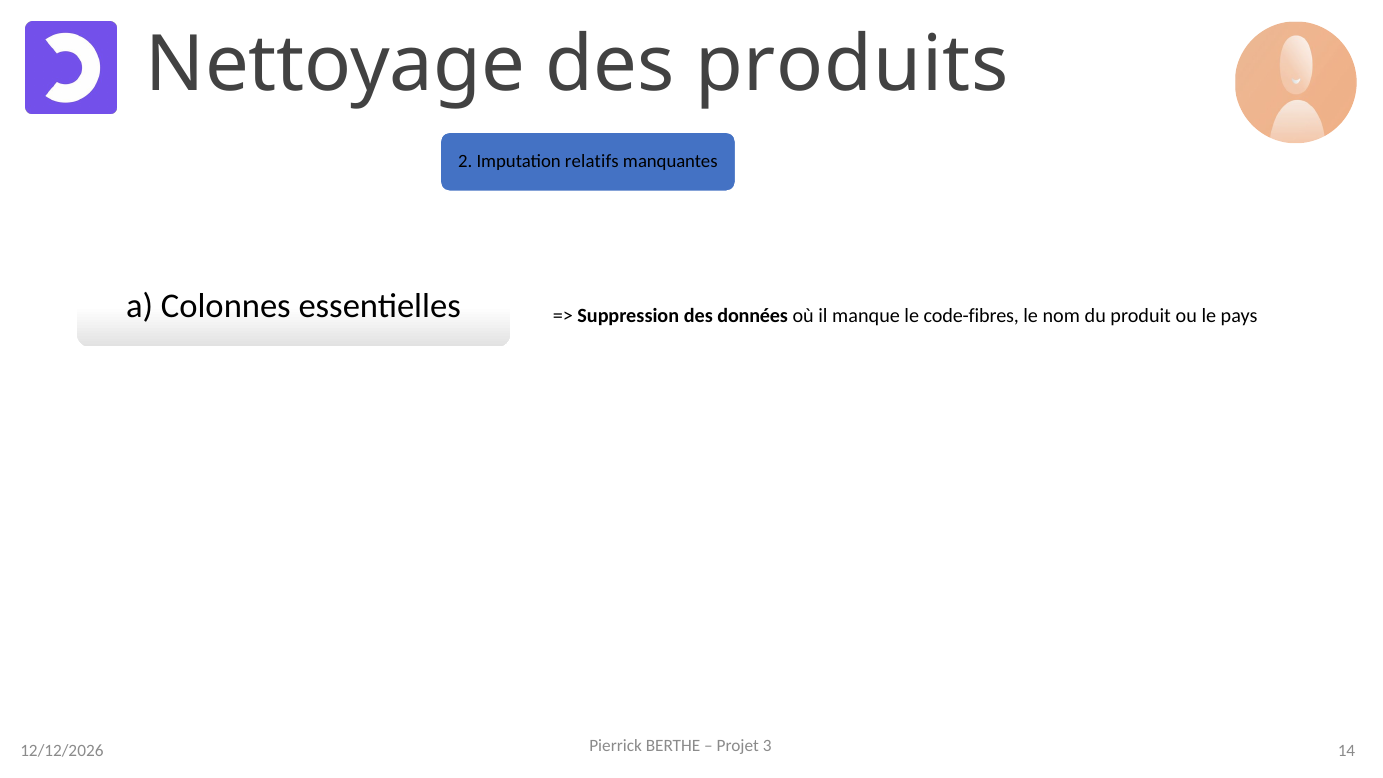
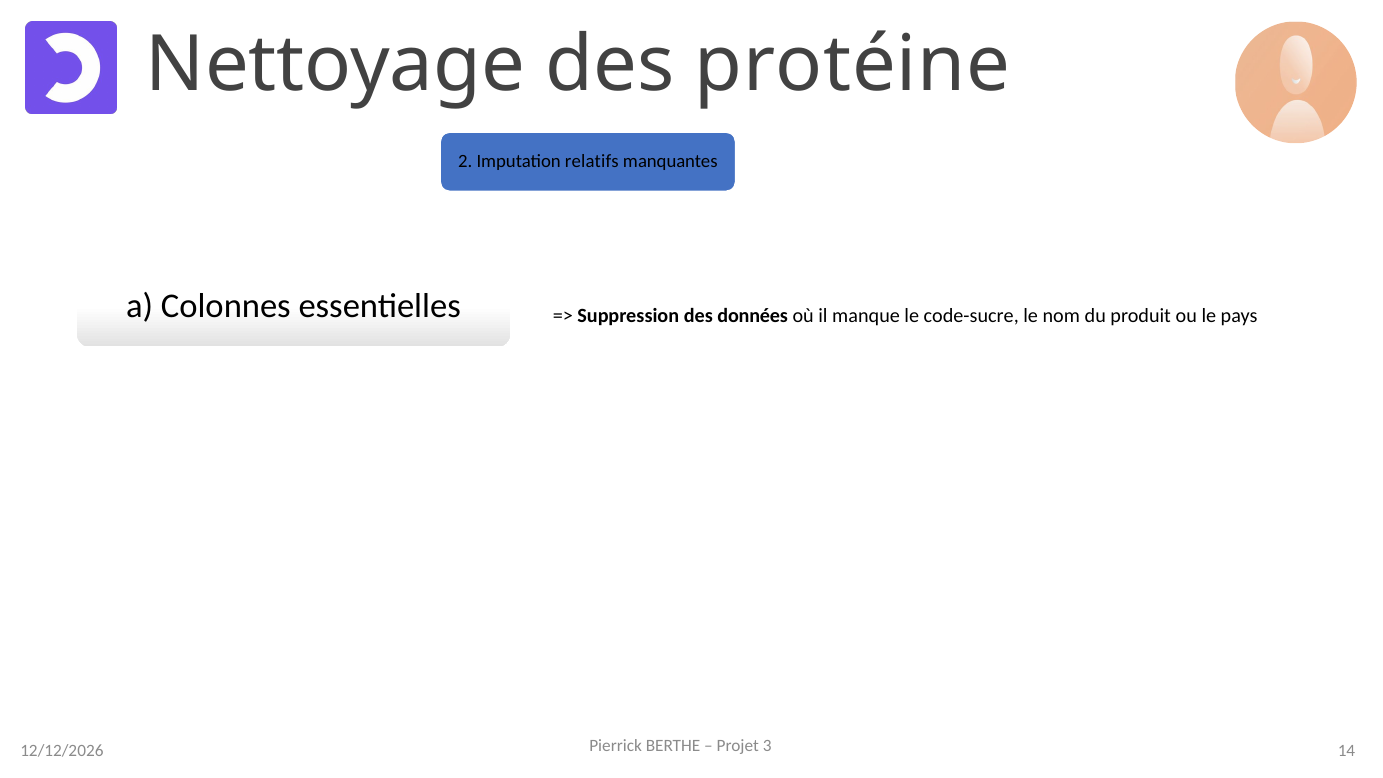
des produits: produits -> protéine
code-fibres: code-fibres -> code-sucre
